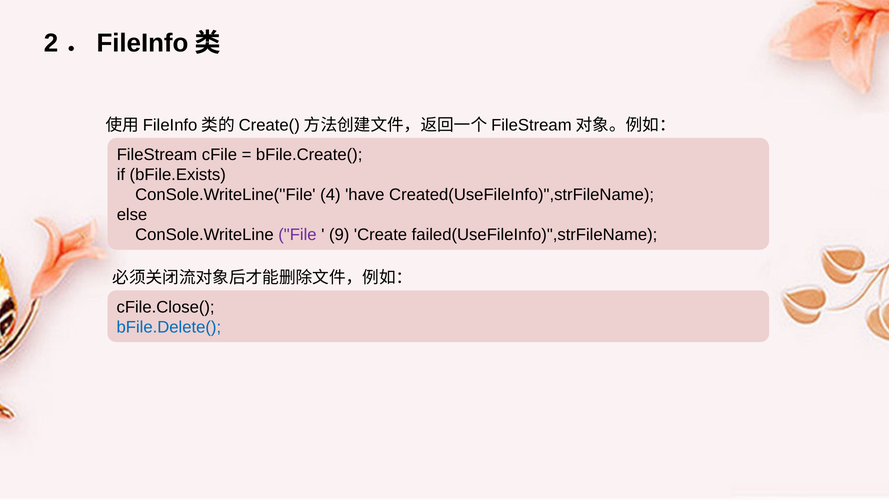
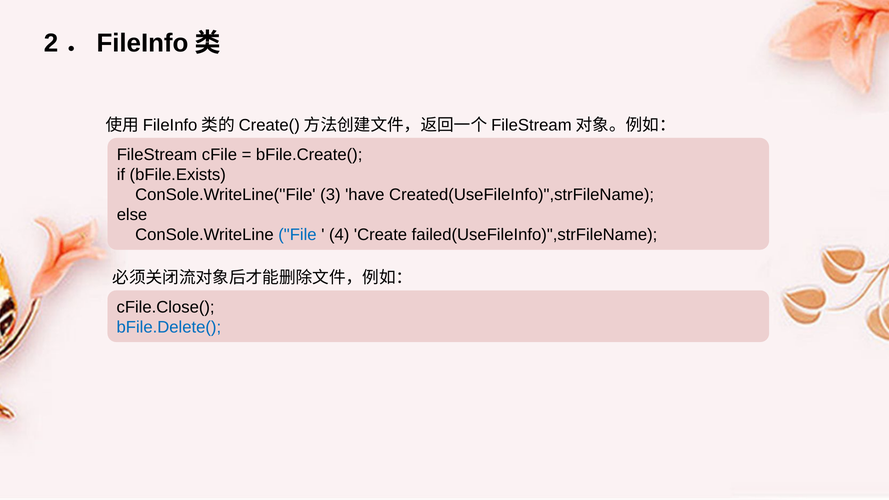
4: 4 -> 3
File colour: purple -> blue
9: 9 -> 4
